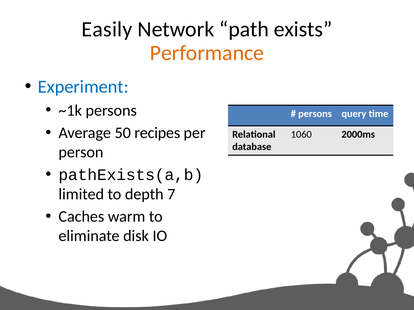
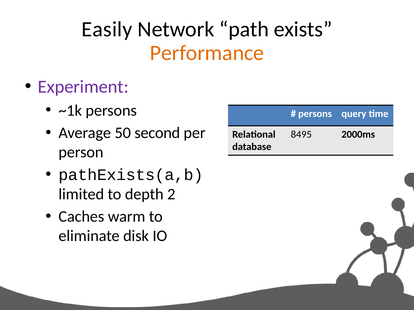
Experiment colour: blue -> purple
recipes: recipes -> second
1060: 1060 -> 8495
7: 7 -> 2
